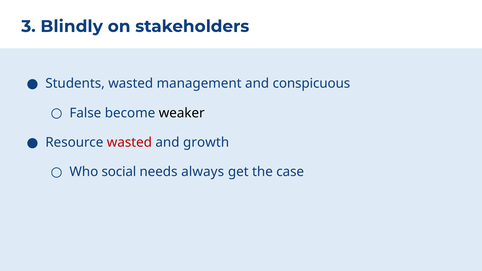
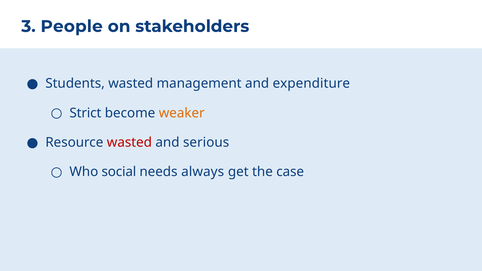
Blindly: Blindly -> People
conspicuous: conspicuous -> expenditure
False: False -> Strict
weaker colour: black -> orange
growth: growth -> serious
